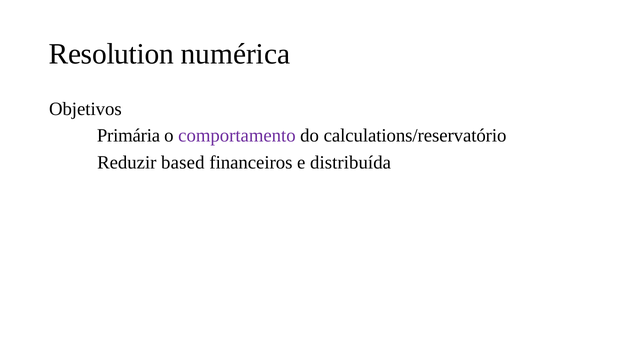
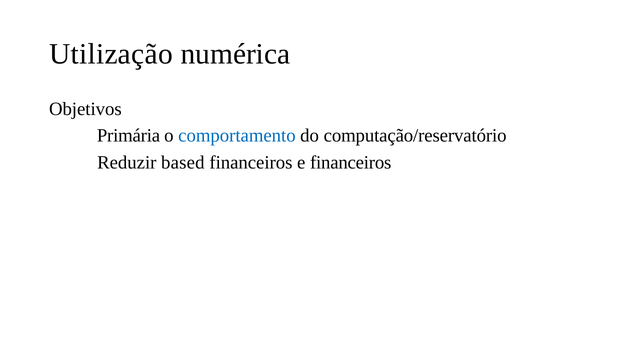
Resolution: Resolution -> Utilização
comportamento colour: purple -> blue
calculations/reservatório: calculations/reservatório -> computação/reservatório
e distribuída: distribuída -> financeiros
